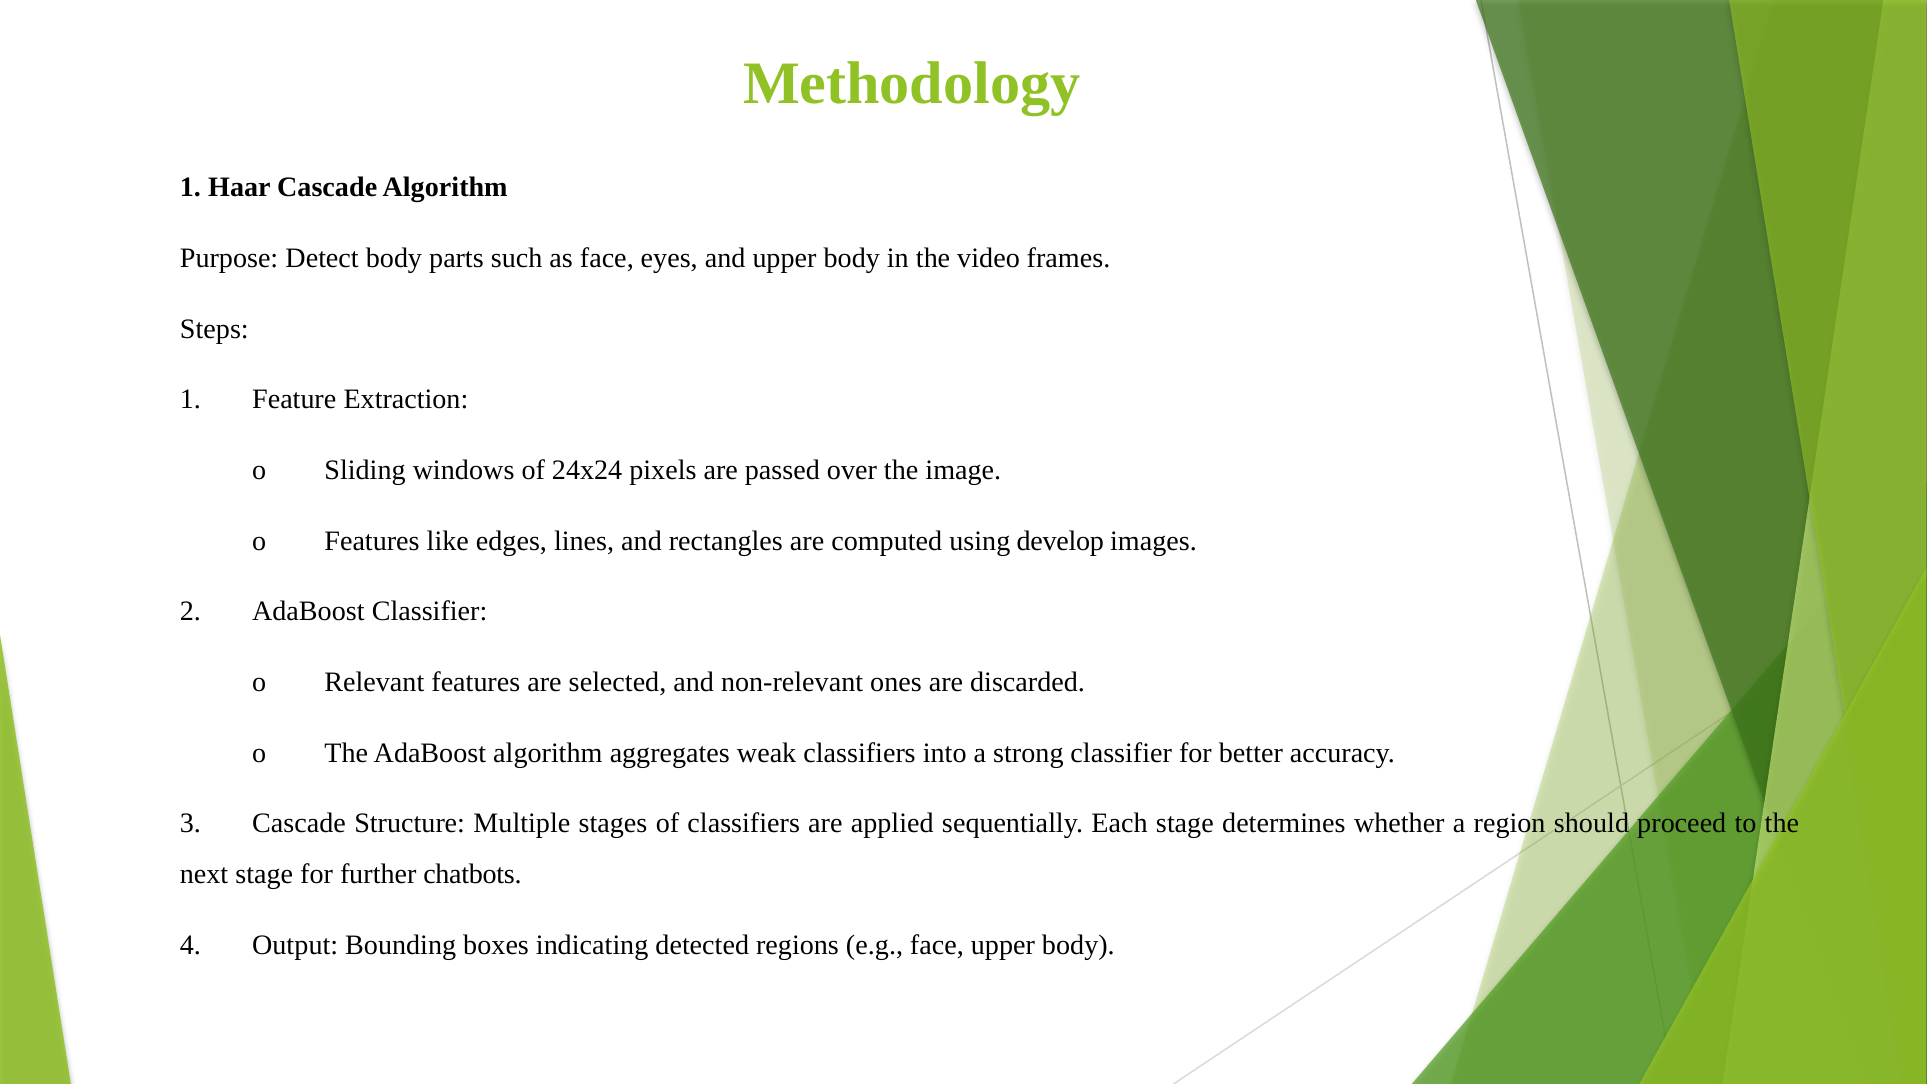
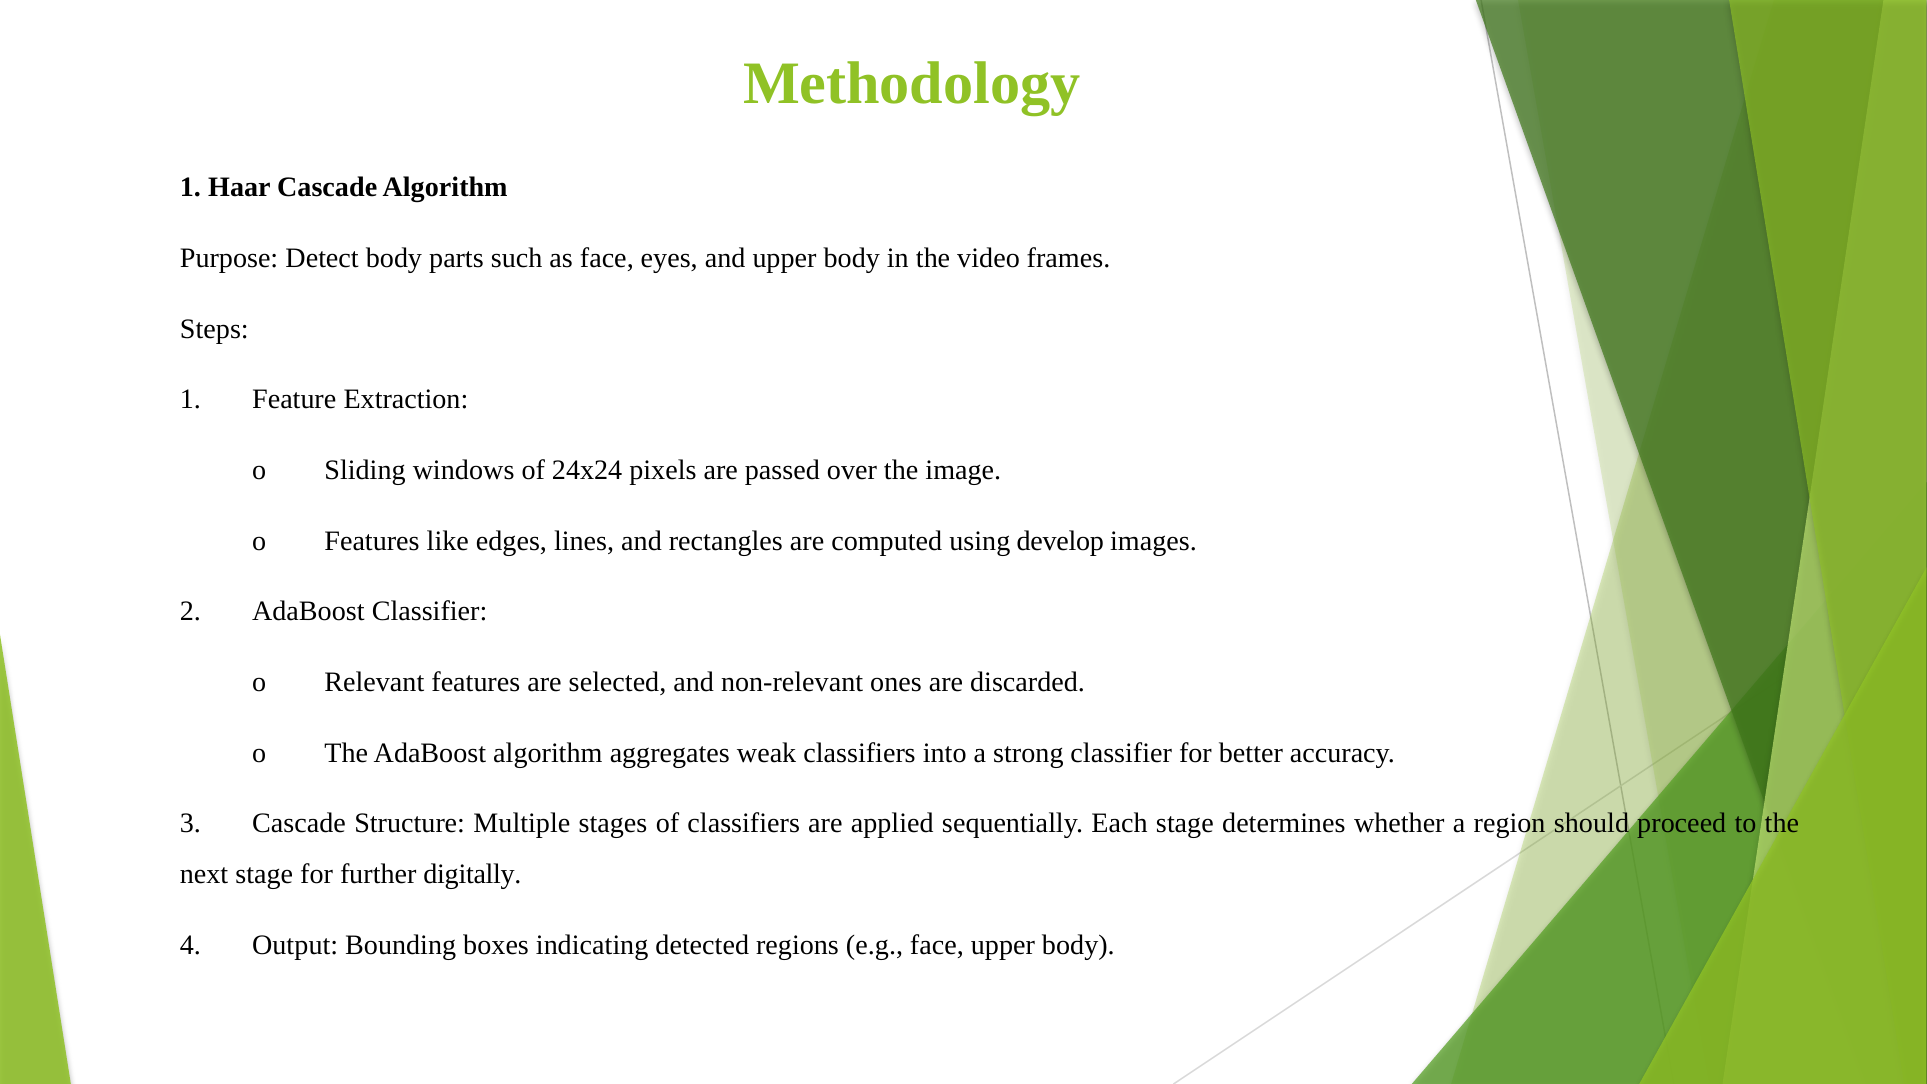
chatbots: chatbots -> digitally
